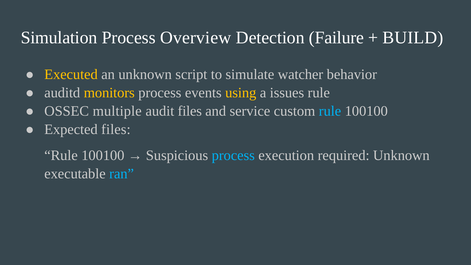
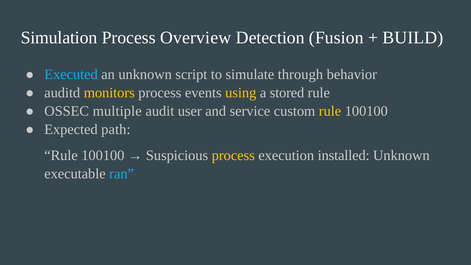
Failure: Failure -> Fusion
Executed colour: yellow -> light blue
watcher: watcher -> through
issues: issues -> stored
audit files: files -> user
rule at (330, 111) colour: light blue -> yellow
Expected files: files -> path
process at (233, 156) colour: light blue -> yellow
required: required -> installed
